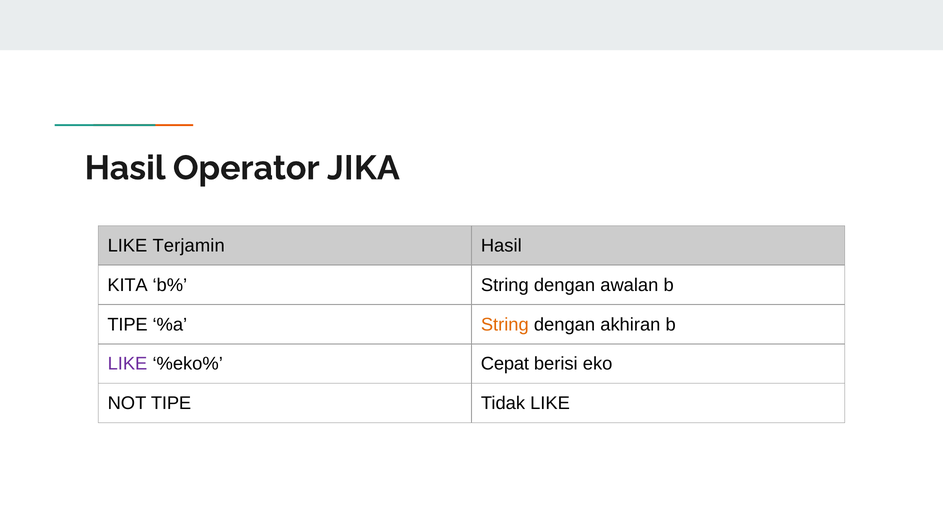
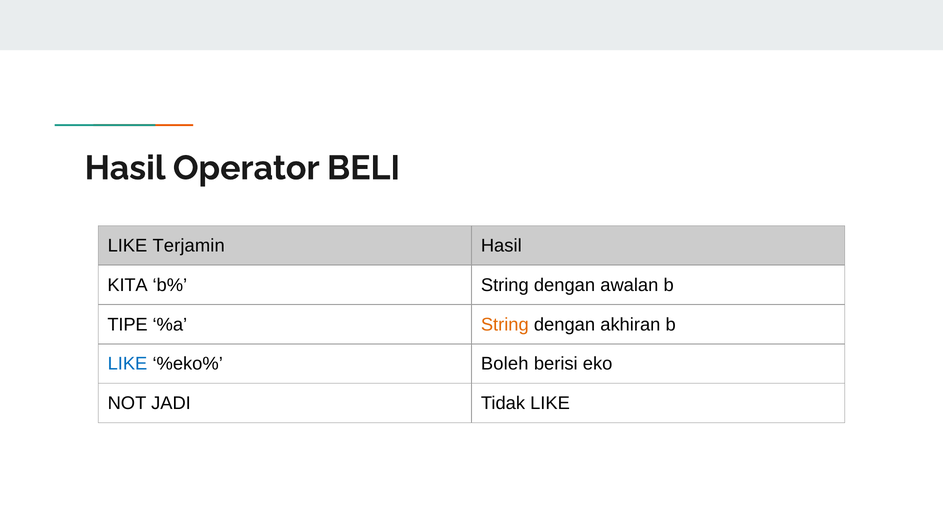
JIKA: JIKA -> BELI
LIKE at (127, 364) colour: purple -> blue
Cepat: Cepat -> Boleh
NOT TIPE: TIPE -> JADI
